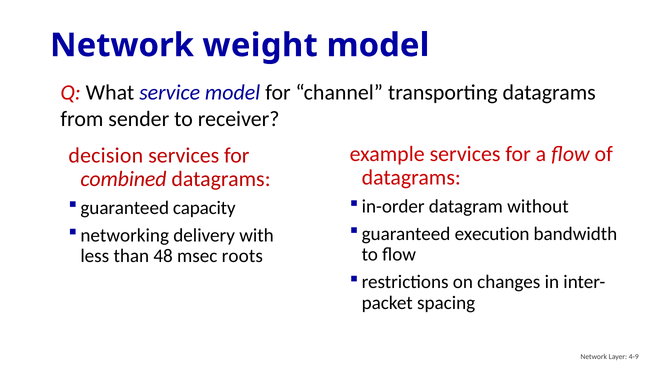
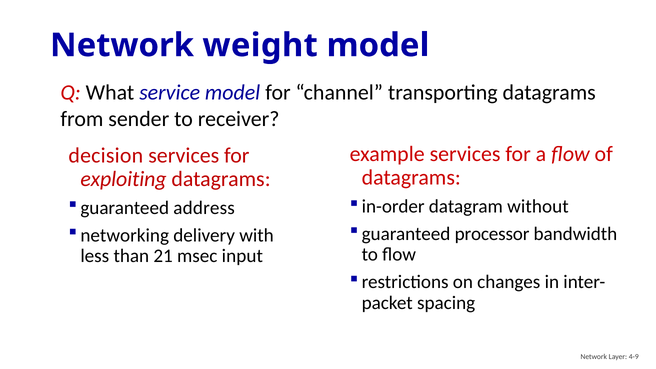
combined: combined -> exploiting
capacity: capacity -> address
execution: execution -> processor
48: 48 -> 21
roots: roots -> input
